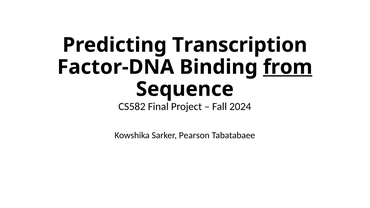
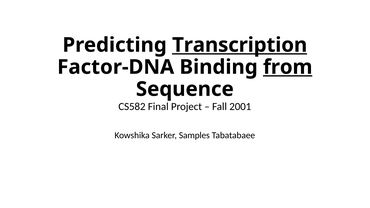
Transcription underline: none -> present
2024: 2024 -> 2001
Pearson: Pearson -> Samples
